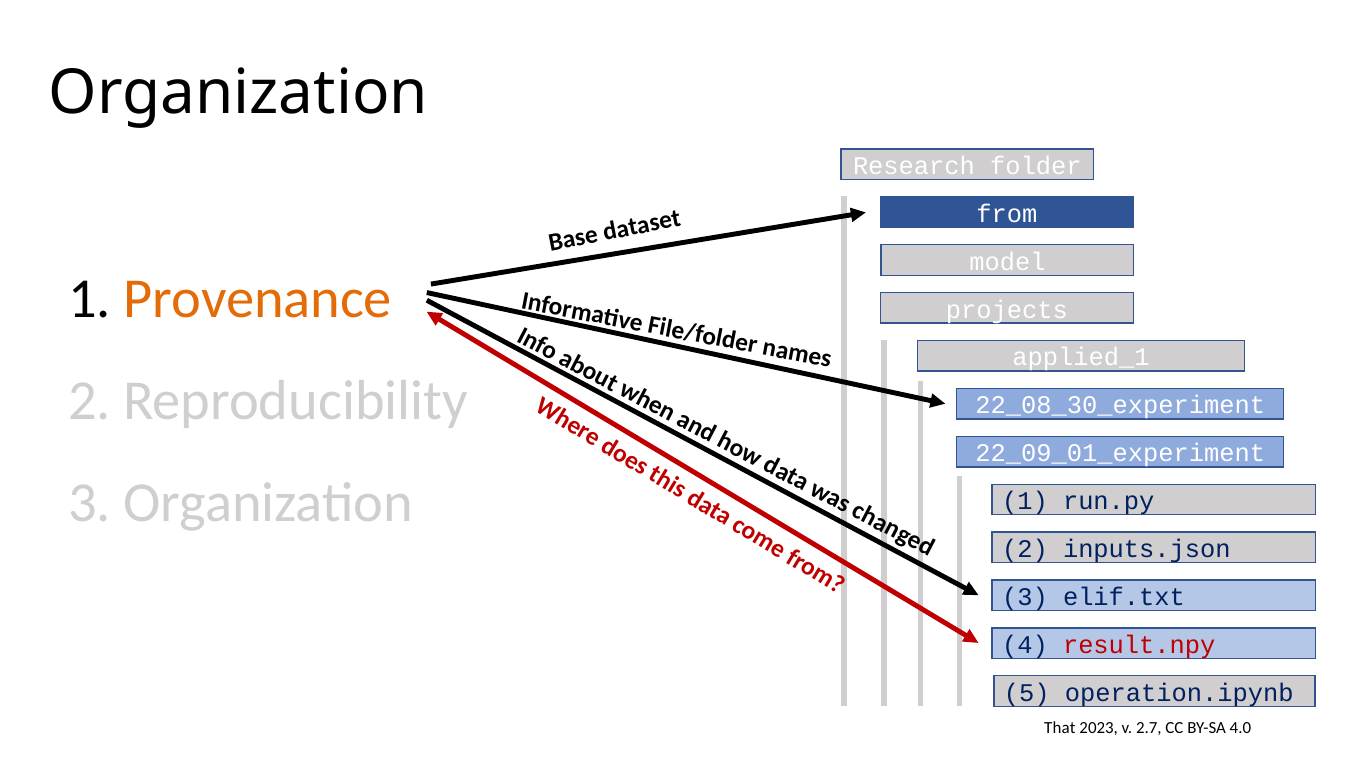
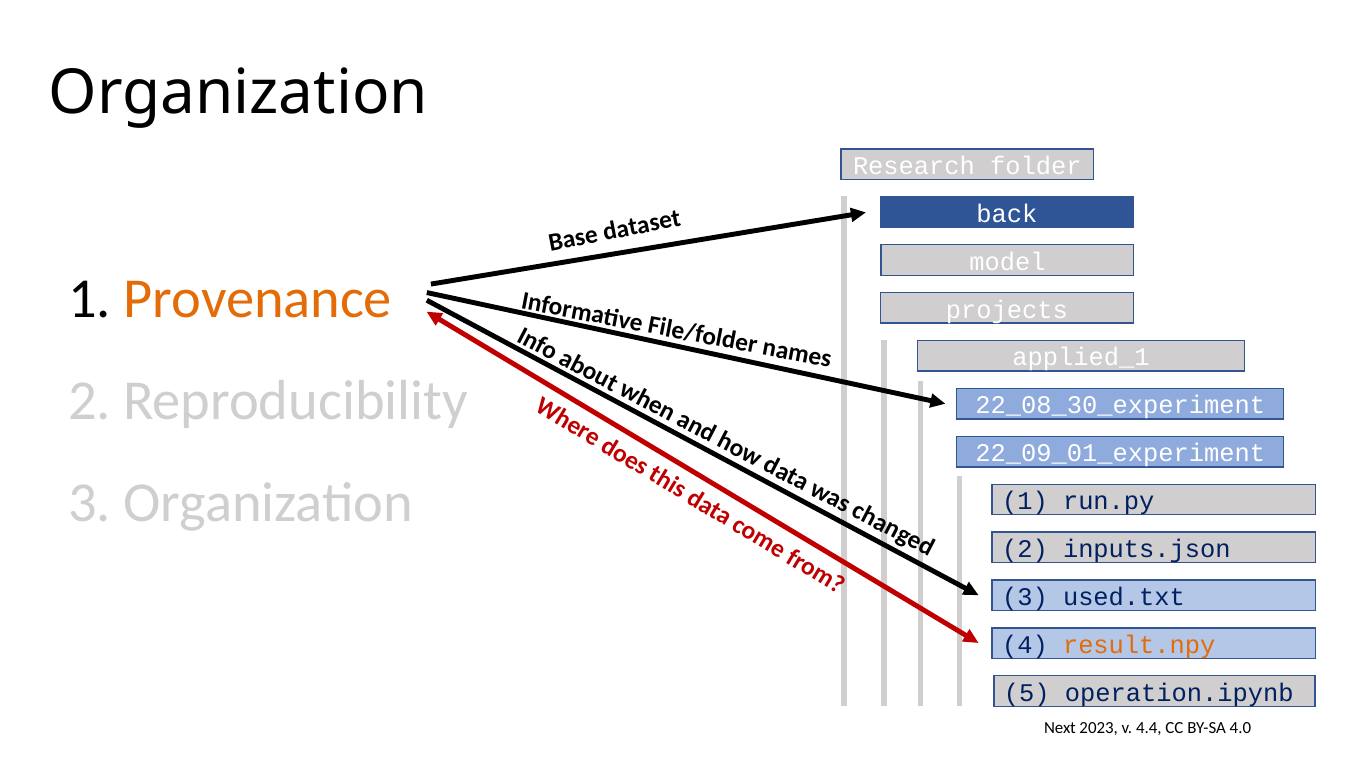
from: from -> back
elif.txt: elif.txt -> used.txt
result.npy colour: red -> orange
That: That -> Next
2.7: 2.7 -> 4.4
